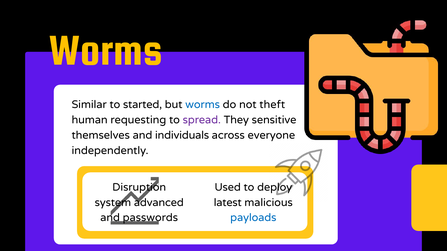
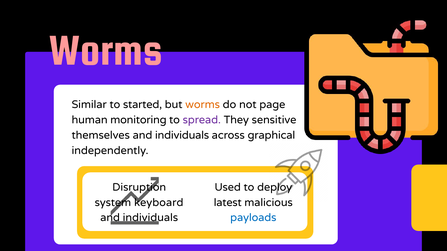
Worms at (106, 50) colour: yellow -> pink
worms at (203, 105) colour: blue -> orange
theft: theft -> page
requesting: requesting -> monitoring
everyone: everyone -> graphical
advanced: advanced -> keyboard
passwords at (150, 218): passwords -> individuals
